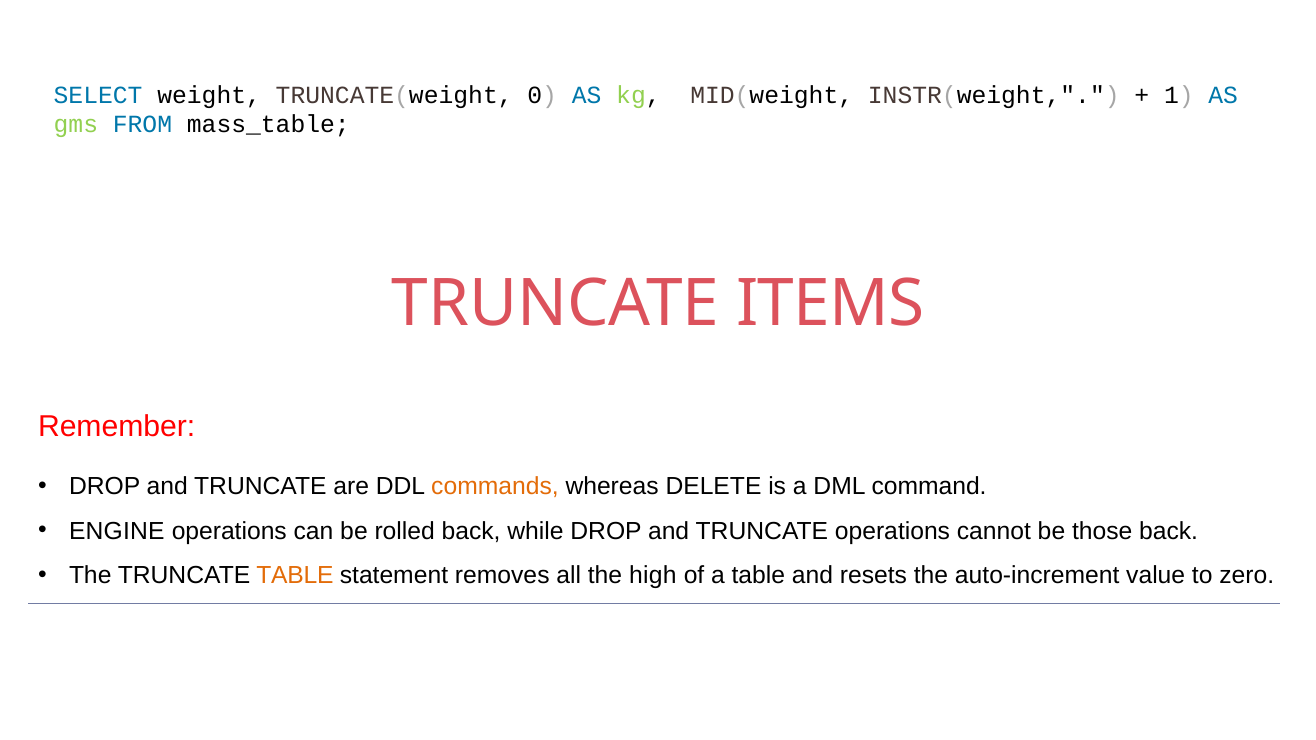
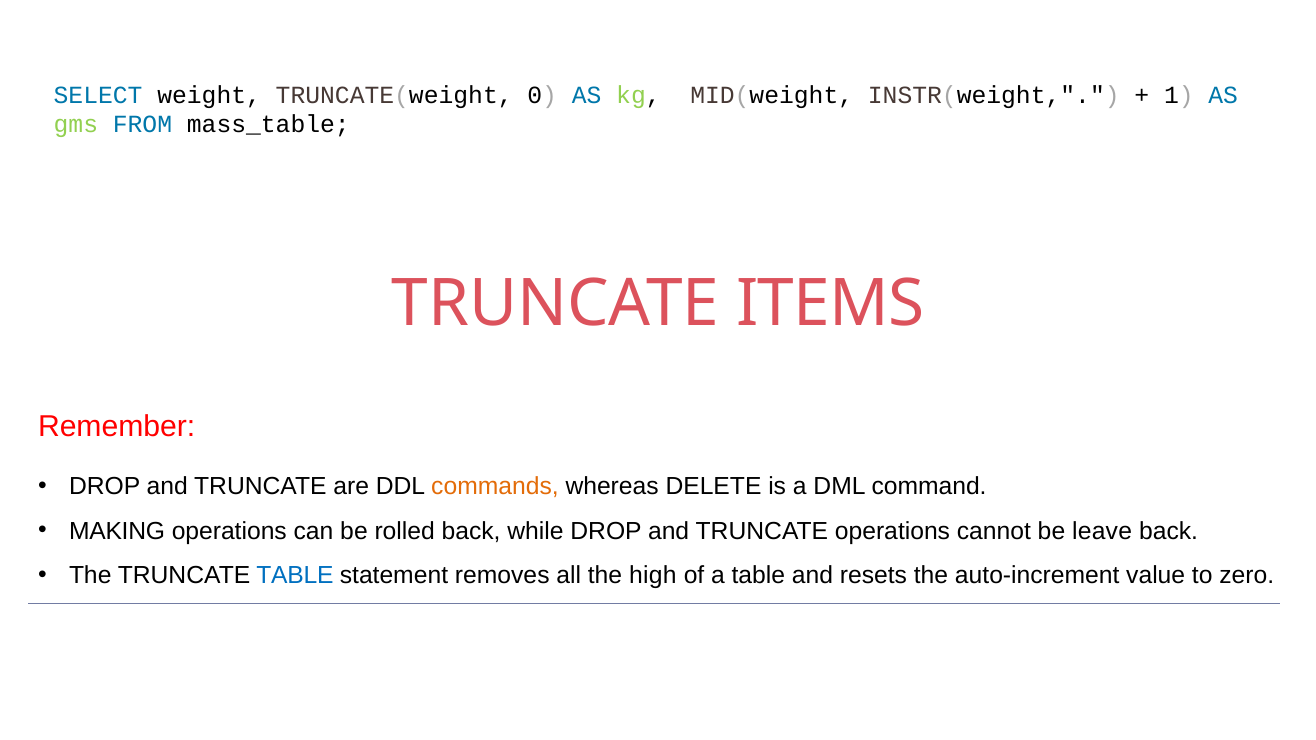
ENGINE: ENGINE -> MAKING
those: those -> leave
TABLE at (295, 576) colour: orange -> blue
